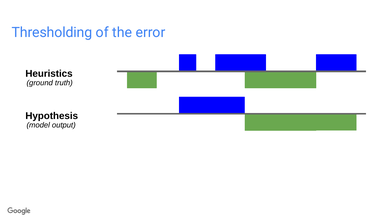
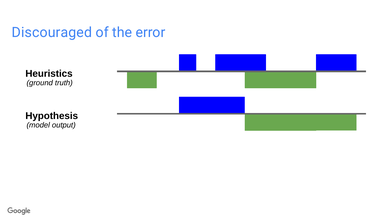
Thresholding: Thresholding -> Discouraged
